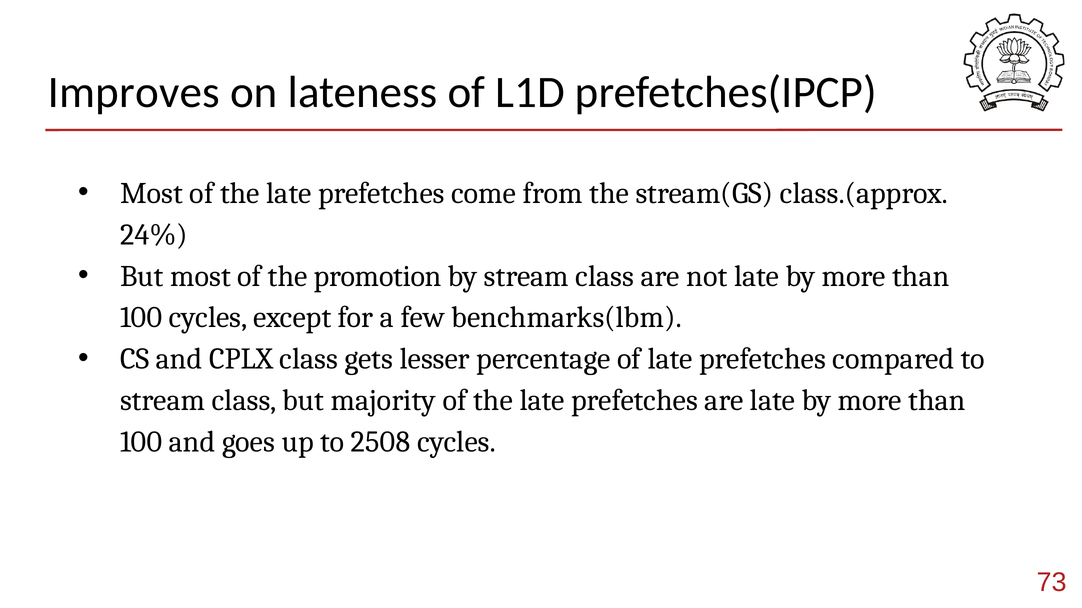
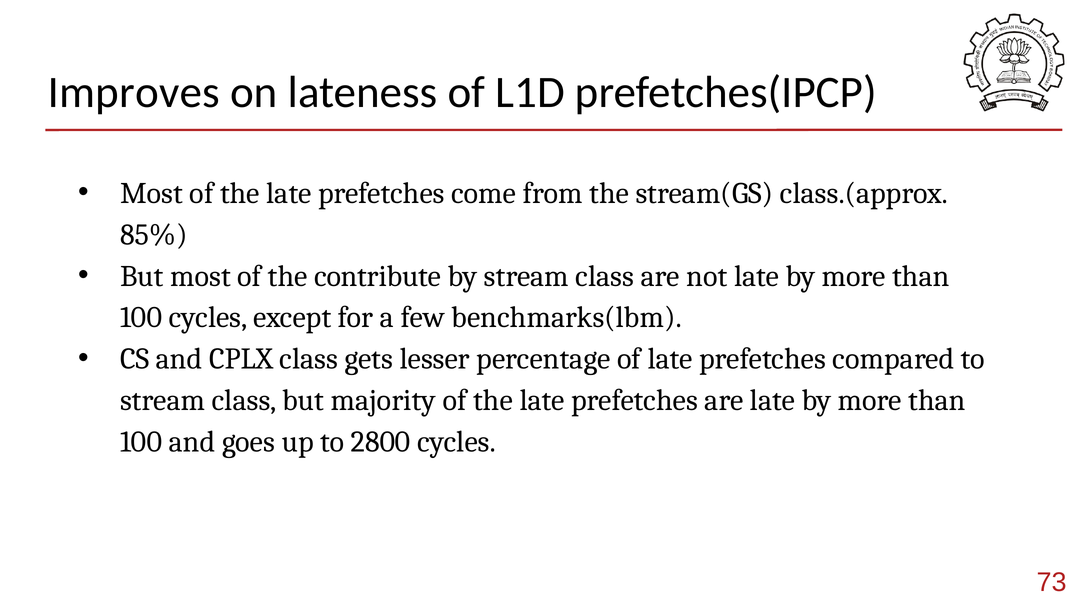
24%: 24% -> 85%
promotion: promotion -> contribute
2508: 2508 -> 2800
